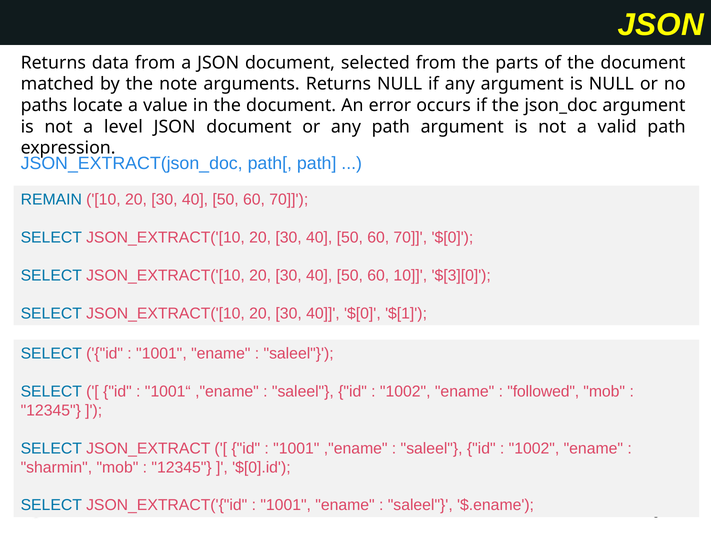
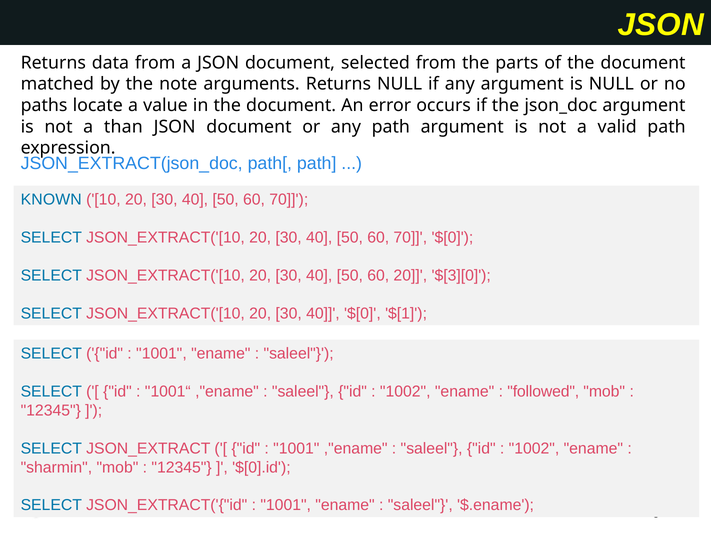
level: level -> than
REMAIN: REMAIN -> KNOWN
60 10: 10 -> 20
